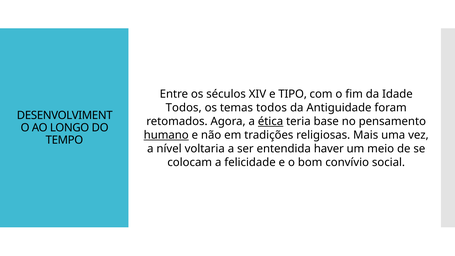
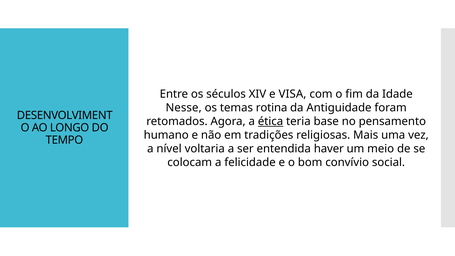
TIPO: TIPO -> VISA
Todos at (184, 108): Todos -> Nesse
temas todos: todos -> rotina
humano underline: present -> none
